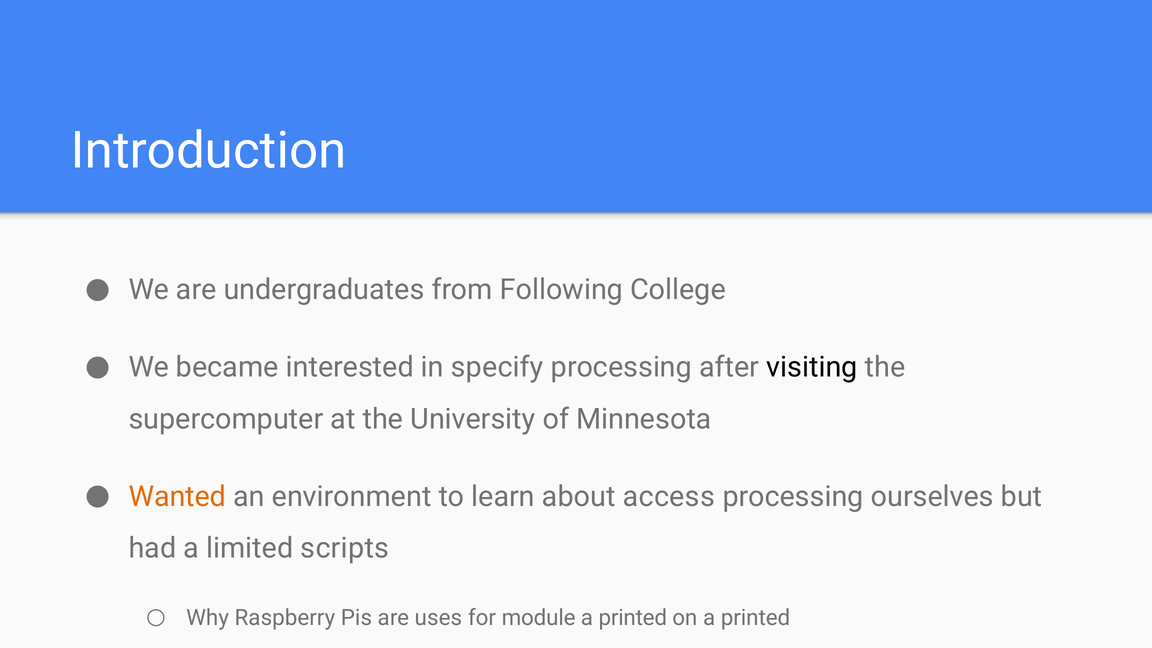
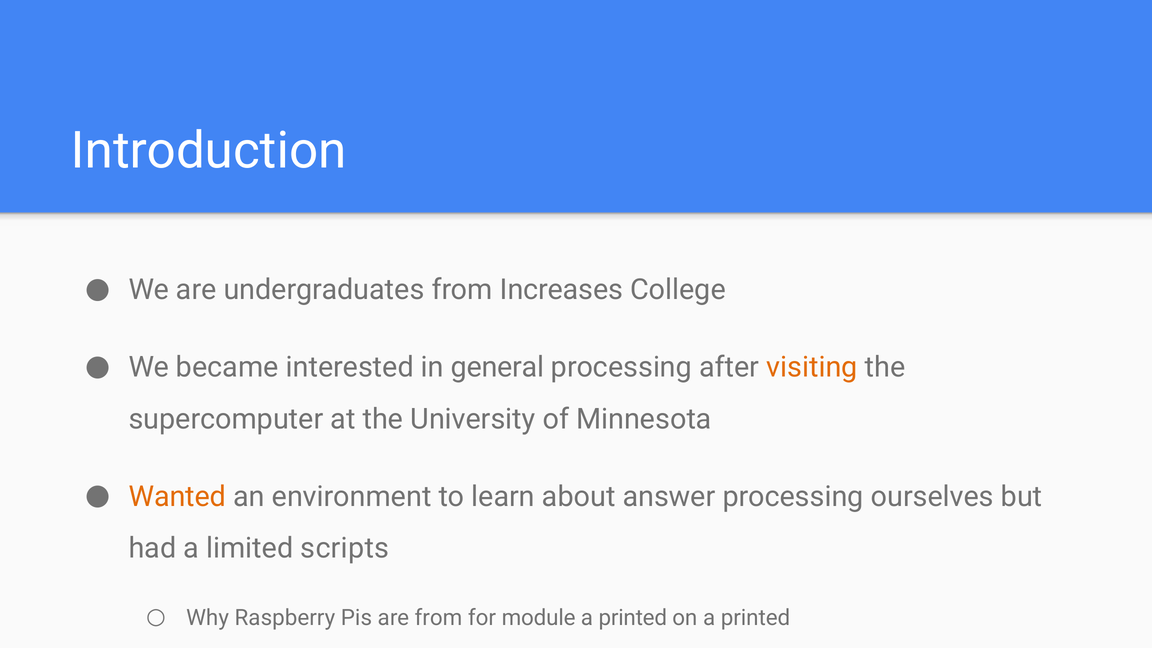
Following: Following -> Increases
specify: specify -> general
visiting colour: black -> orange
access: access -> answer
are uses: uses -> from
